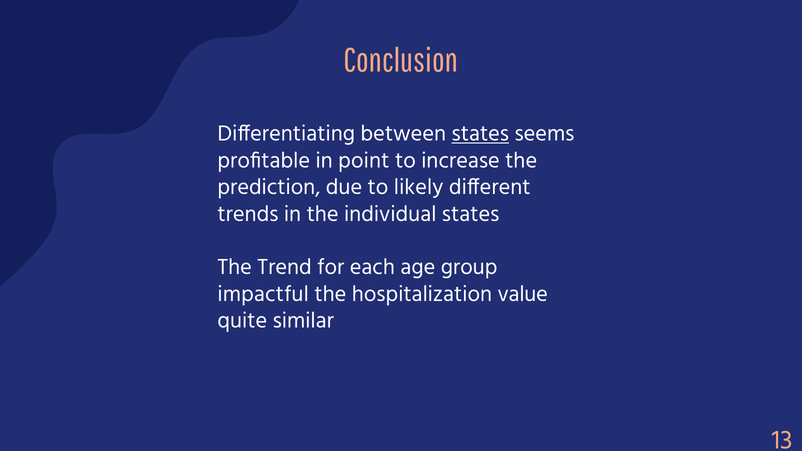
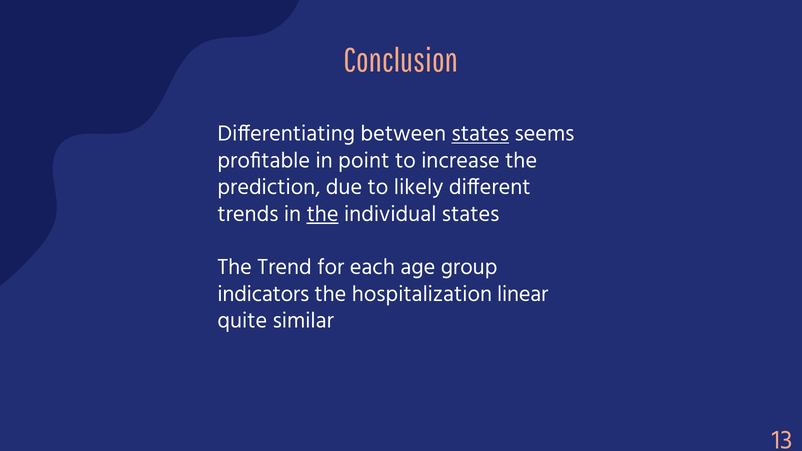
the at (323, 214) underline: none -> present
impactful: impactful -> indicators
value: value -> linear
